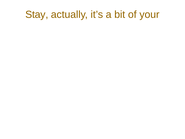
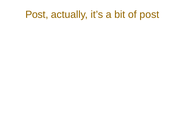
Stay at (37, 14): Stay -> Post
of your: your -> post
